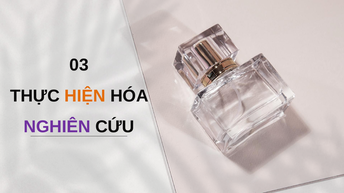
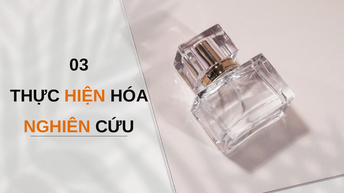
NGHIÊN colour: purple -> orange
